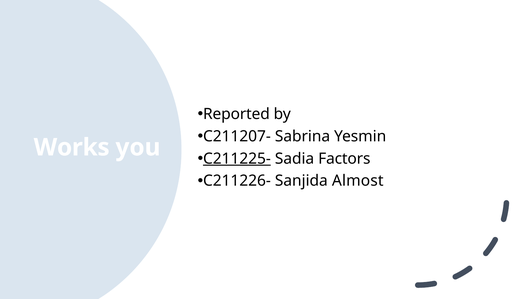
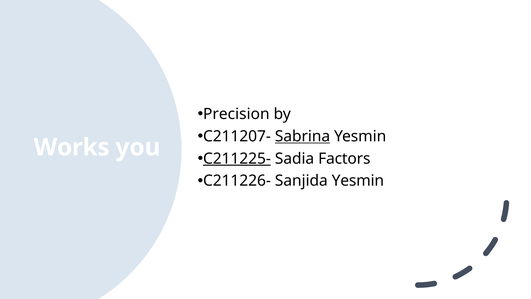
Reported: Reported -> Precision
Sabrina underline: none -> present
Sanjida Almost: Almost -> Yesmin
